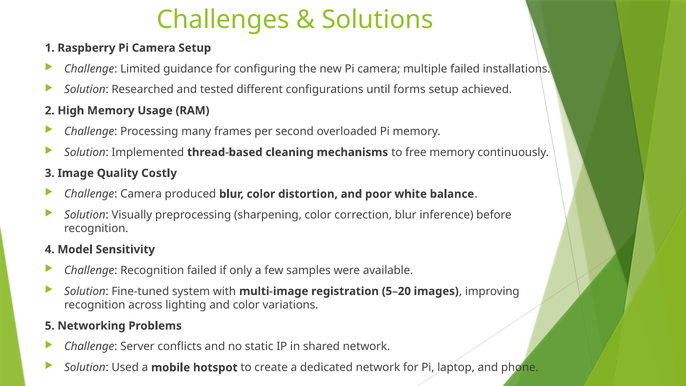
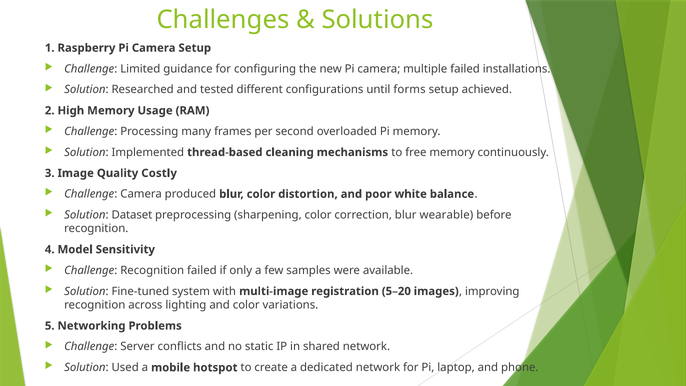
Visually: Visually -> Dataset
inference: inference -> wearable
